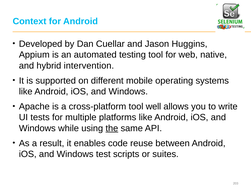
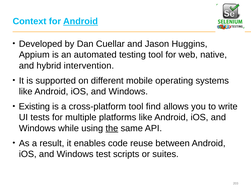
Android at (81, 21) underline: none -> present
Apache: Apache -> Existing
well: well -> find
